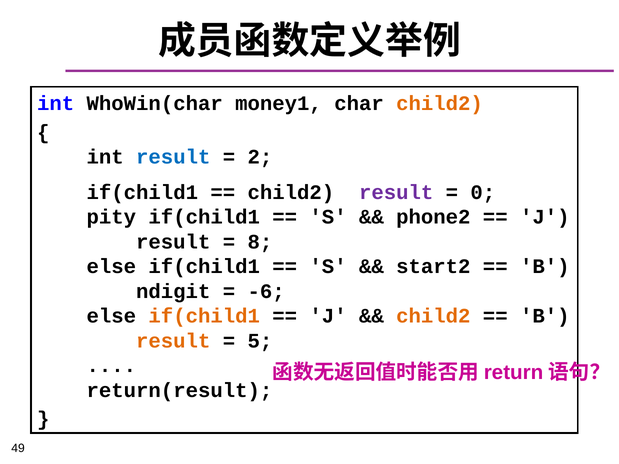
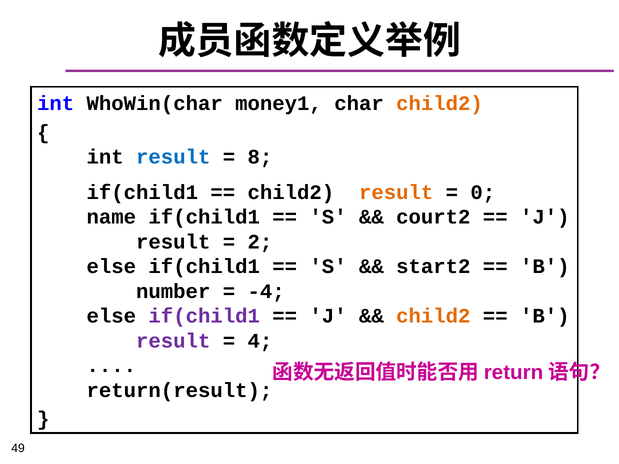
2: 2 -> 8
result at (396, 192) colour: purple -> orange
pity: pity -> name
phone2: phone2 -> court2
8: 8 -> 2
ndigit: ndigit -> number
-6: -6 -> -4
if(child1 at (204, 316) colour: orange -> purple
result at (173, 341) colour: orange -> purple
5: 5 -> 4
